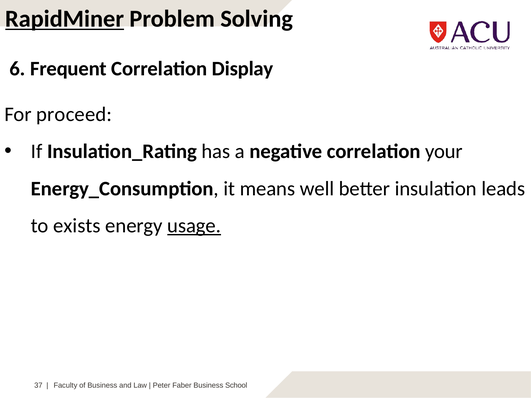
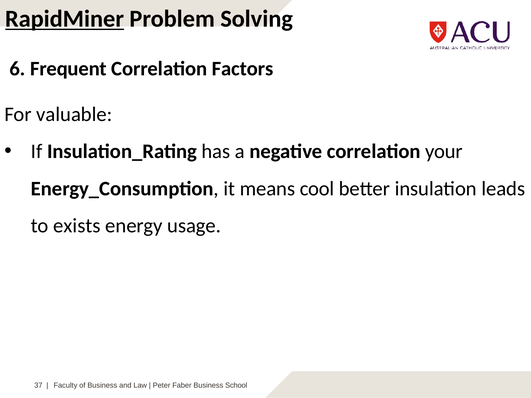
Display: Display -> Factors
proceed: proceed -> valuable
well: well -> cool
usage underline: present -> none
